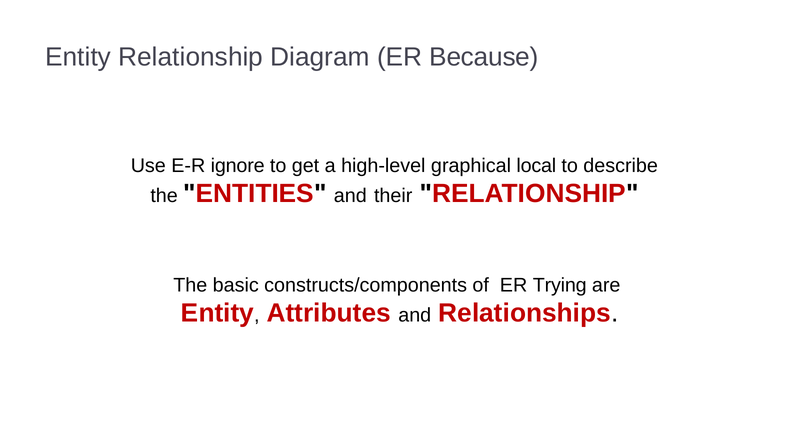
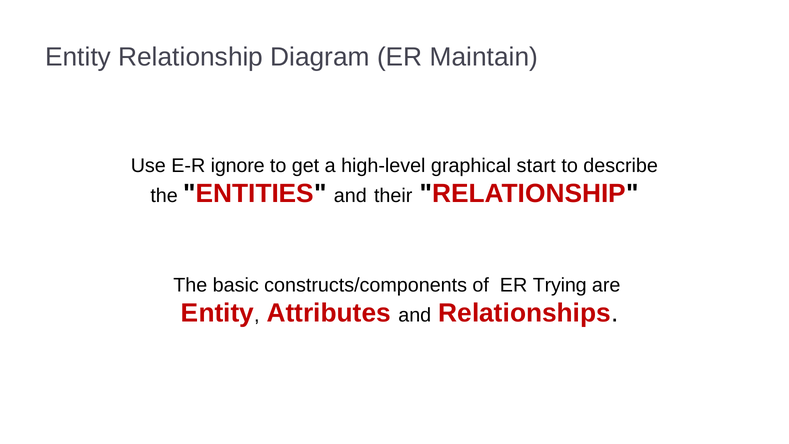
Because: Because -> Maintain
local: local -> start
